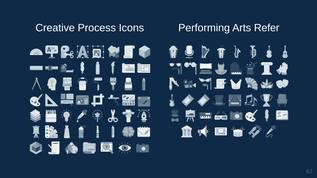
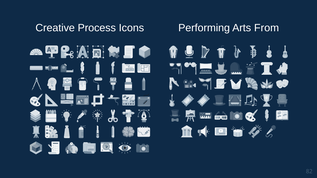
Refer: Refer -> From
